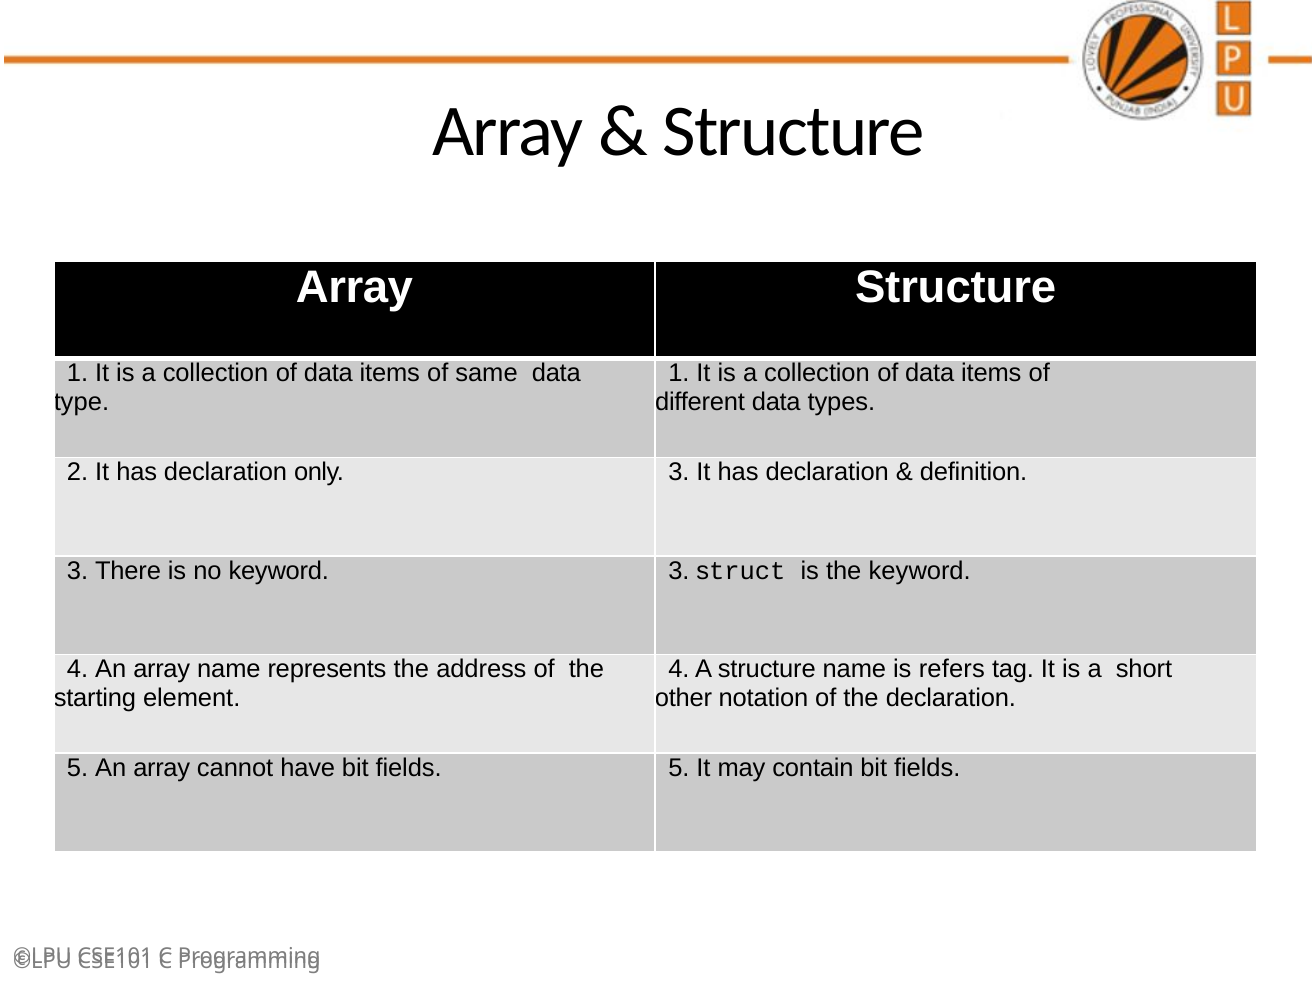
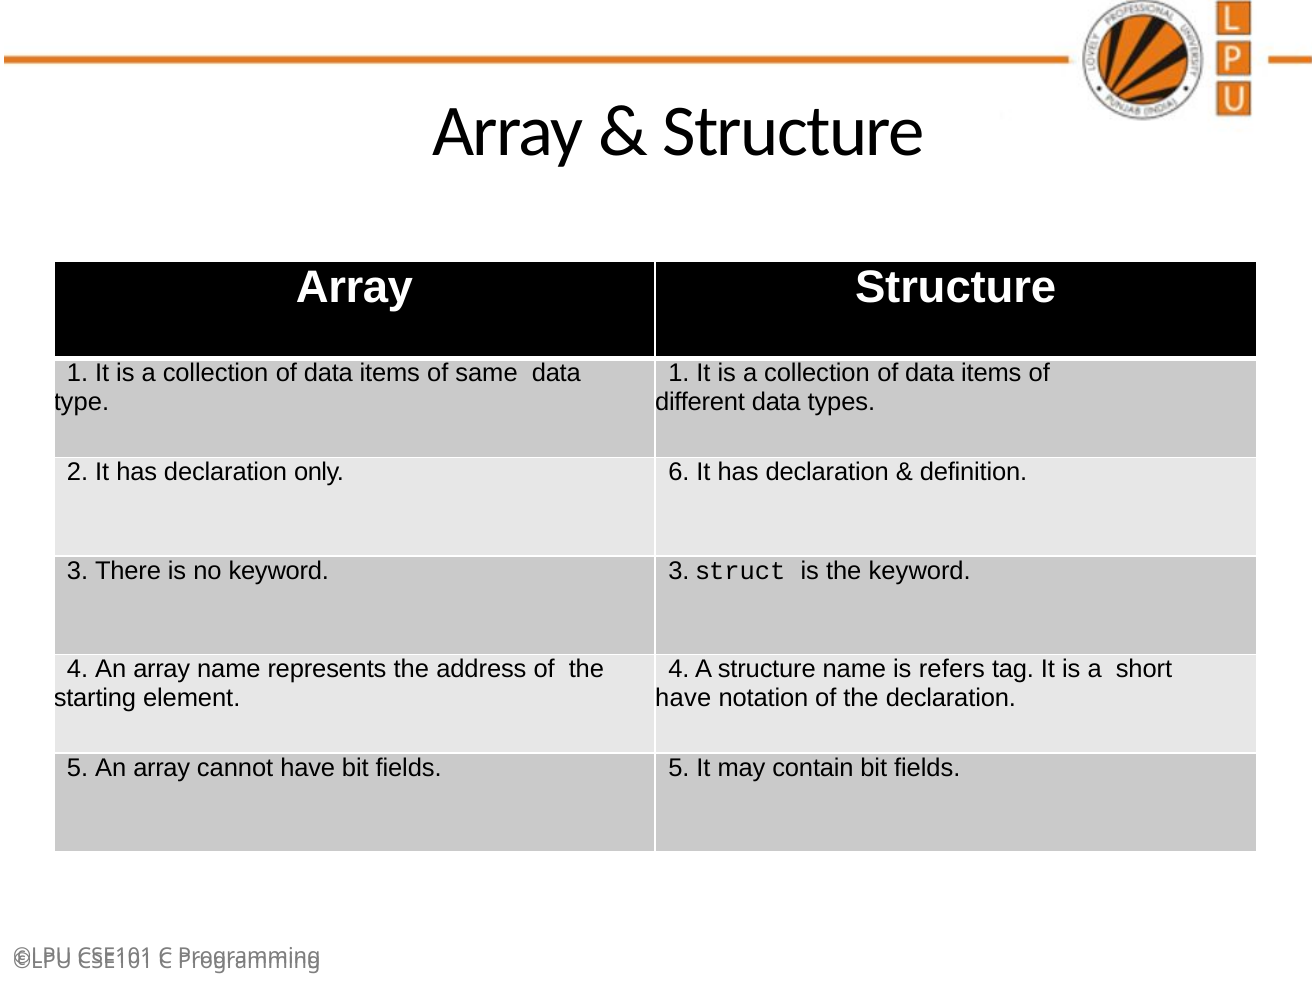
only 3: 3 -> 6
other at (683, 698): other -> have
